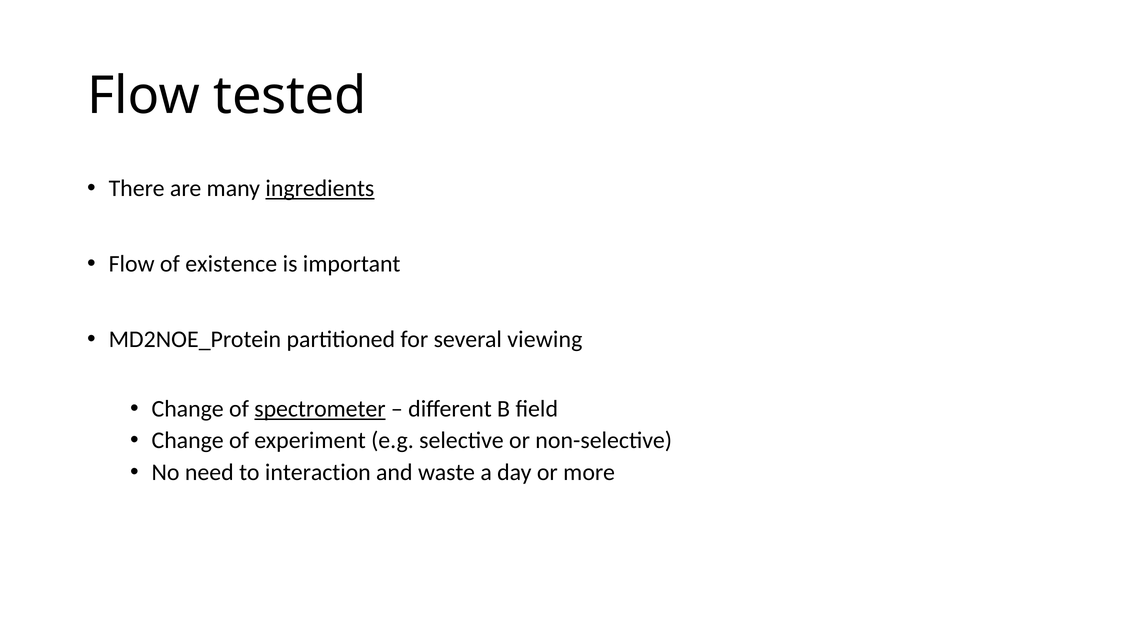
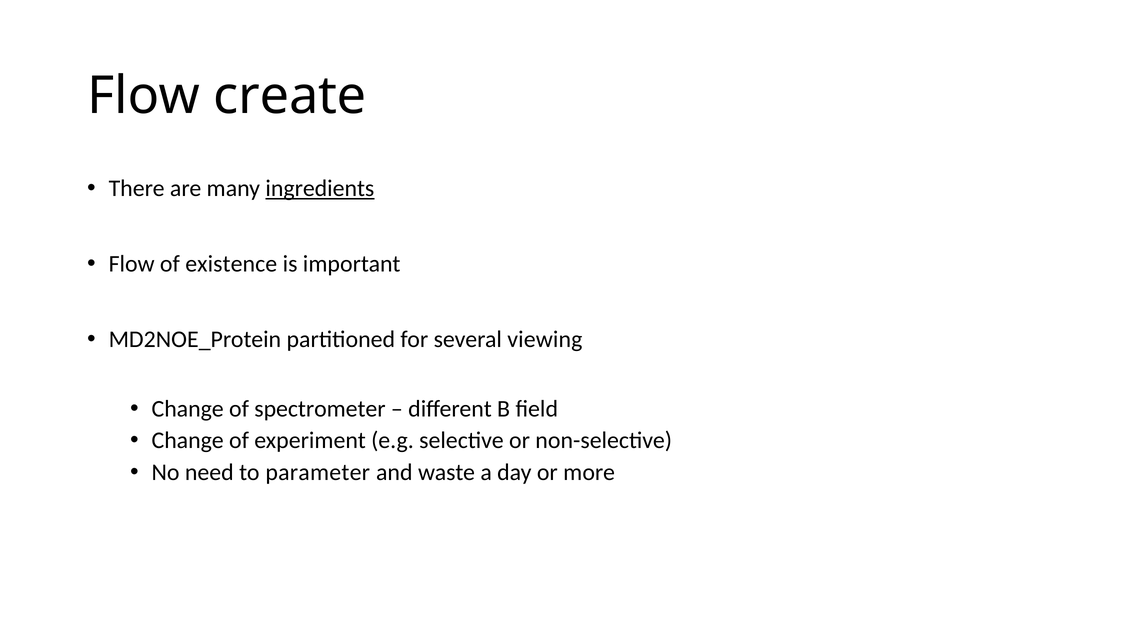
tested: tested -> create
spectrometer underline: present -> none
interaction: interaction -> parameter
